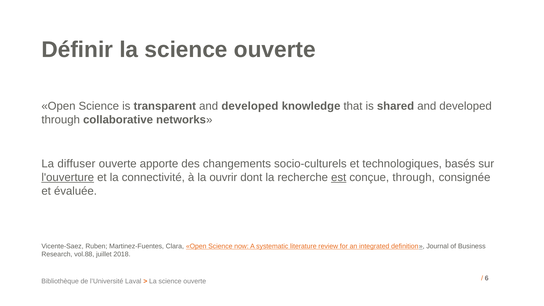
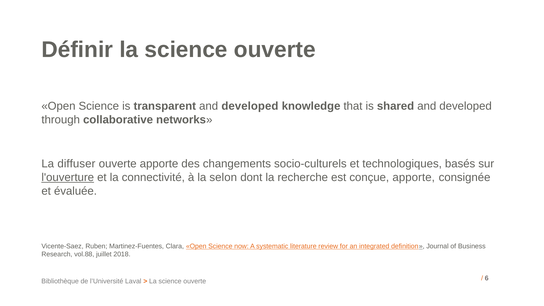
ouvrir: ouvrir -> selon
est underline: present -> none
conçue through: through -> apporte
